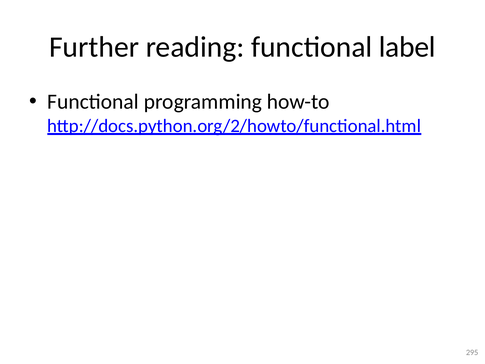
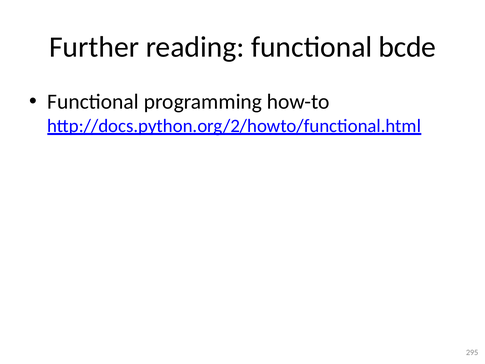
label: label -> bcde
